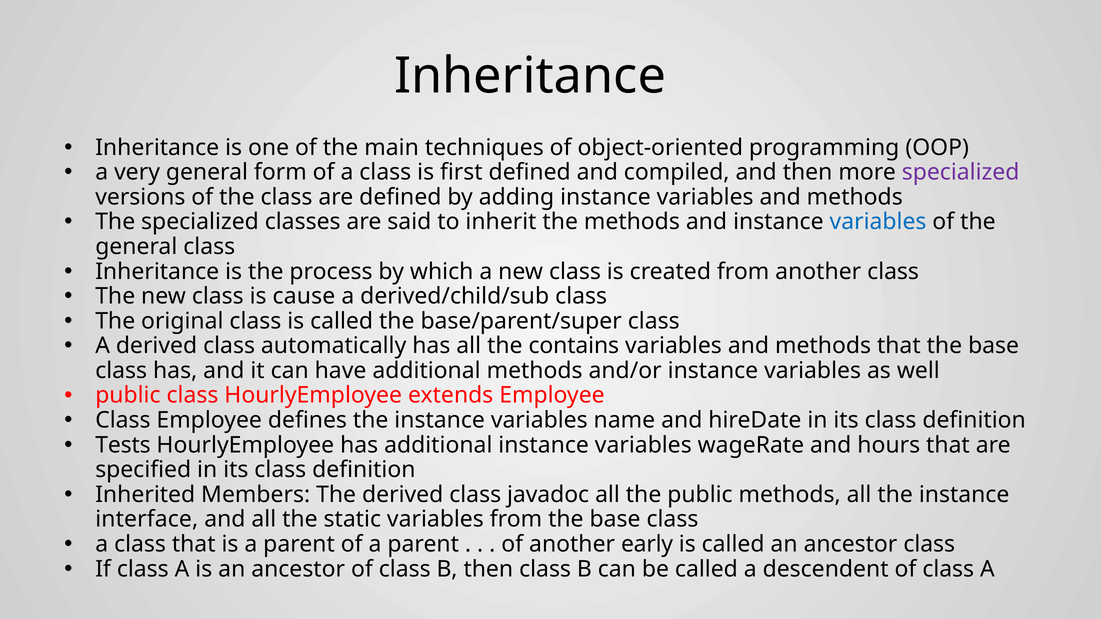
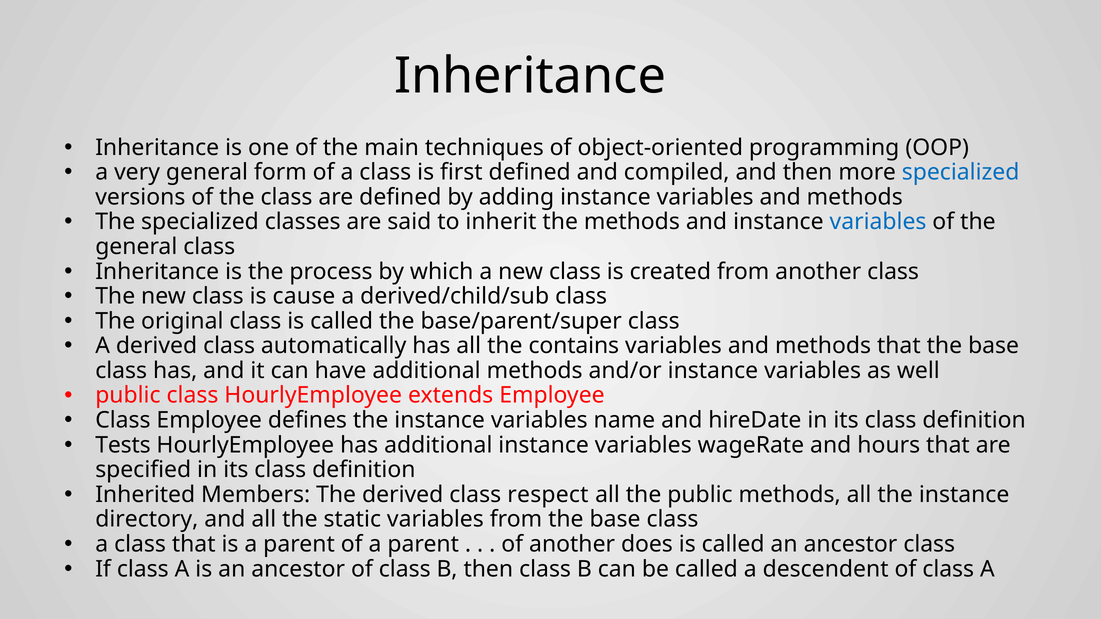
specialized at (961, 172) colour: purple -> blue
javadoc: javadoc -> respect
interface: interface -> directory
early: early -> does
